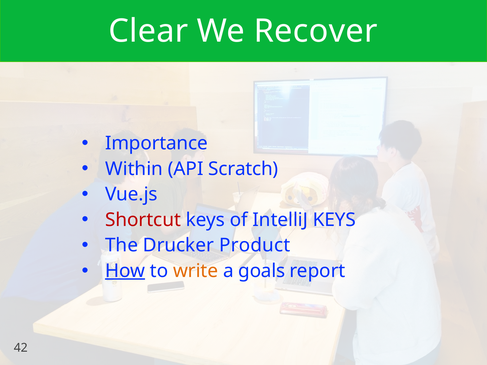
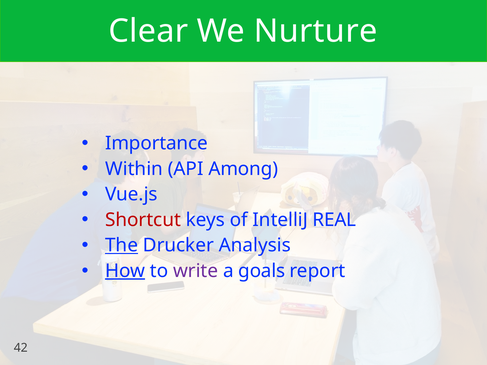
Recover: Recover -> Nurture
Scratch: Scratch -> Among
IntelliJ KEYS: KEYS -> REAL
The underline: none -> present
Product: Product -> Analysis
write colour: orange -> purple
